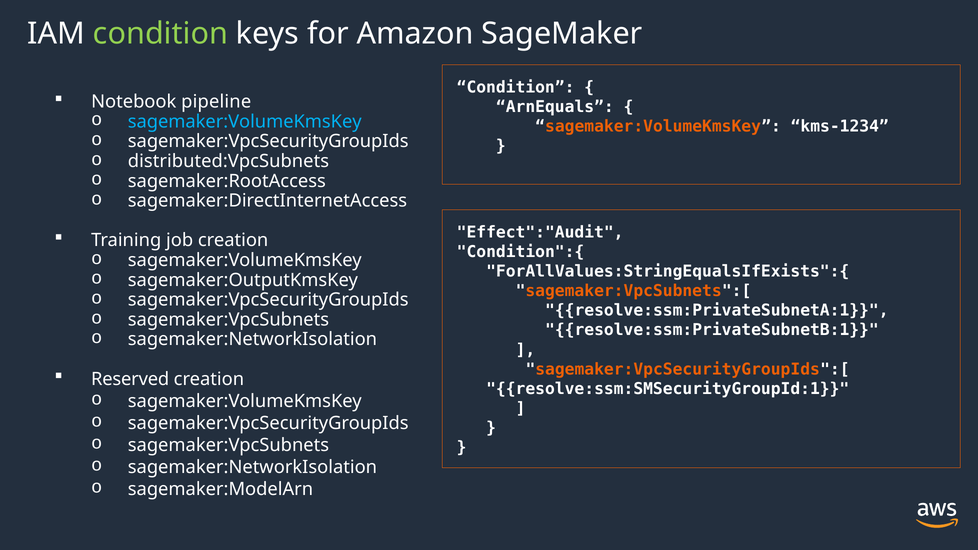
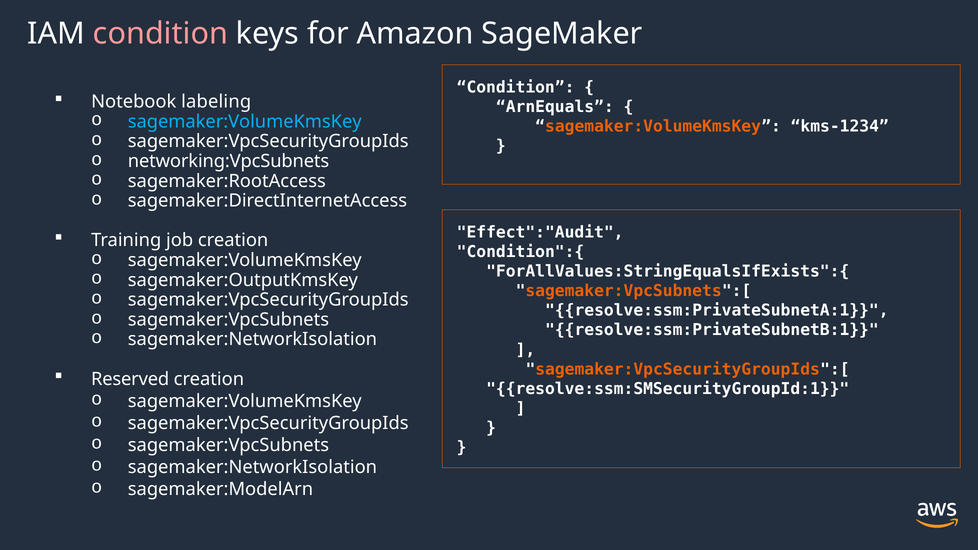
condition at (160, 34) colour: light green -> pink
pipeline: pipeline -> labeling
distributed:VpcSubnets: distributed:VpcSubnets -> networking:VpcSubnets
